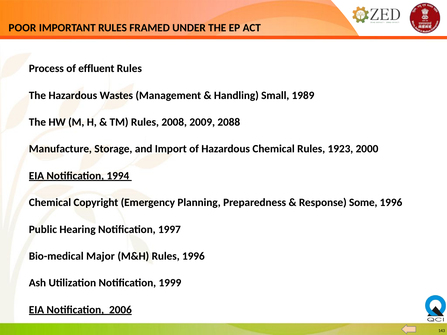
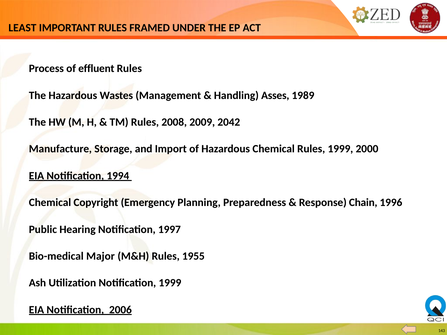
POOR: POOR -> LEAST
Small: Small -> Asses
2088: 2088 -> 2042
Rules 1923: 1923 -> 1999
Some: Some -> Chain
Rules 1996: 1996 -> 1955
